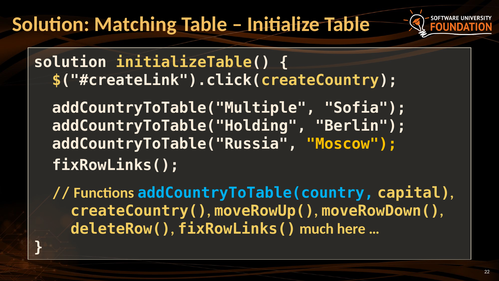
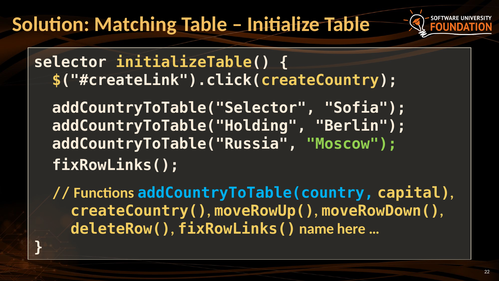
solution at (70, 62): solution -> selector
addCountryToTable("Multiple: addCountryToTable("Multiple -> addCountryToTable("Selector
Moscow colour: yellow -> light green
much: much -> name
